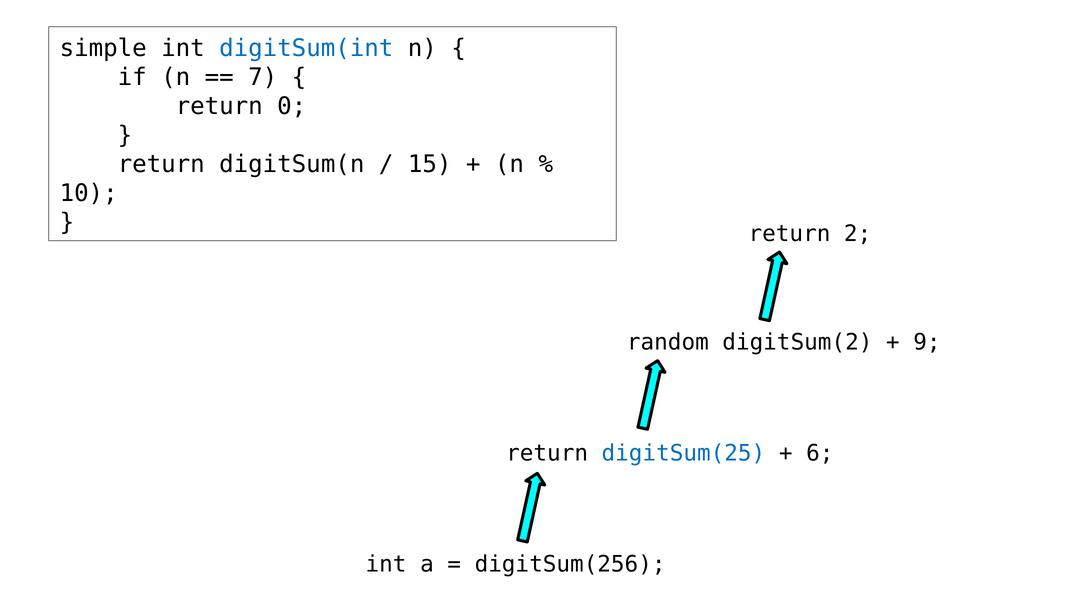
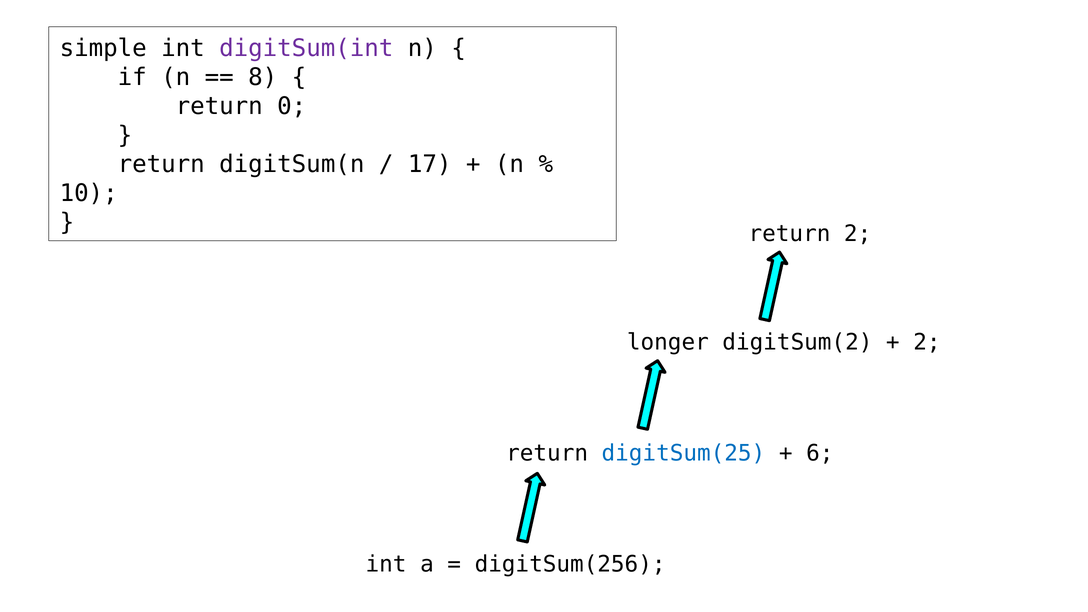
digitSum(int colour: blue -> purple
7: 7 -> 8
15: 15 -> 17
random: random -> longer
9 at (927, 342): 9 -> 2
